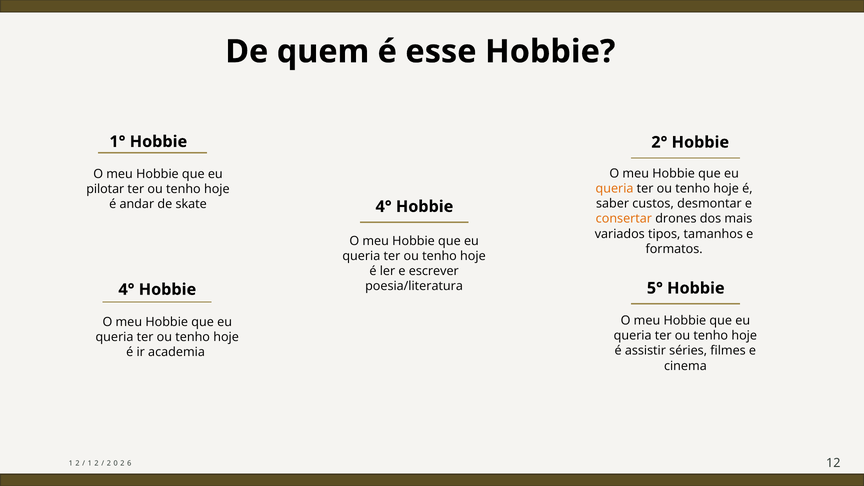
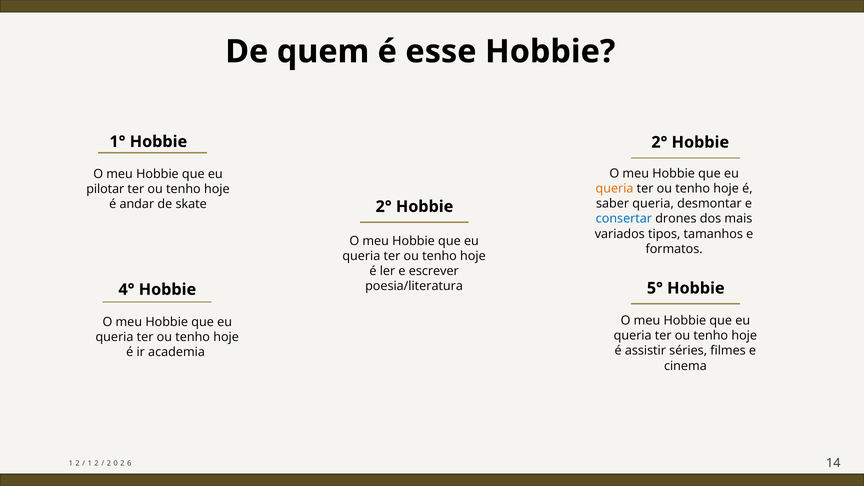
saber custos: custos -> queria
4° at (384, 207): 4° -> 2°
consertar colour: orange -> blue
12: 12 -> 14
